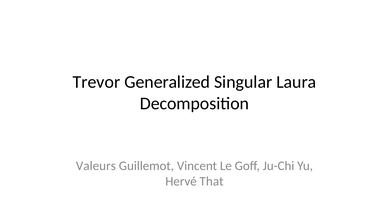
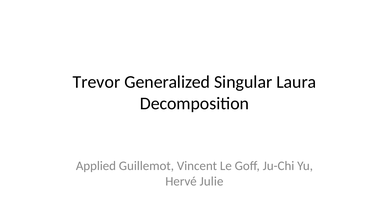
Valeurs: Valeurs -> Applied
That: That -> Julie
